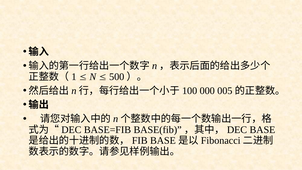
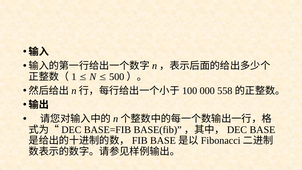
005: 005 -> 558
